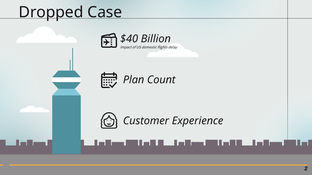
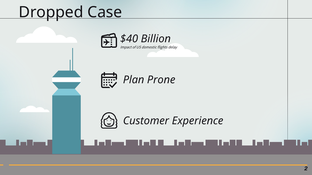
Count: Count -> Prone
